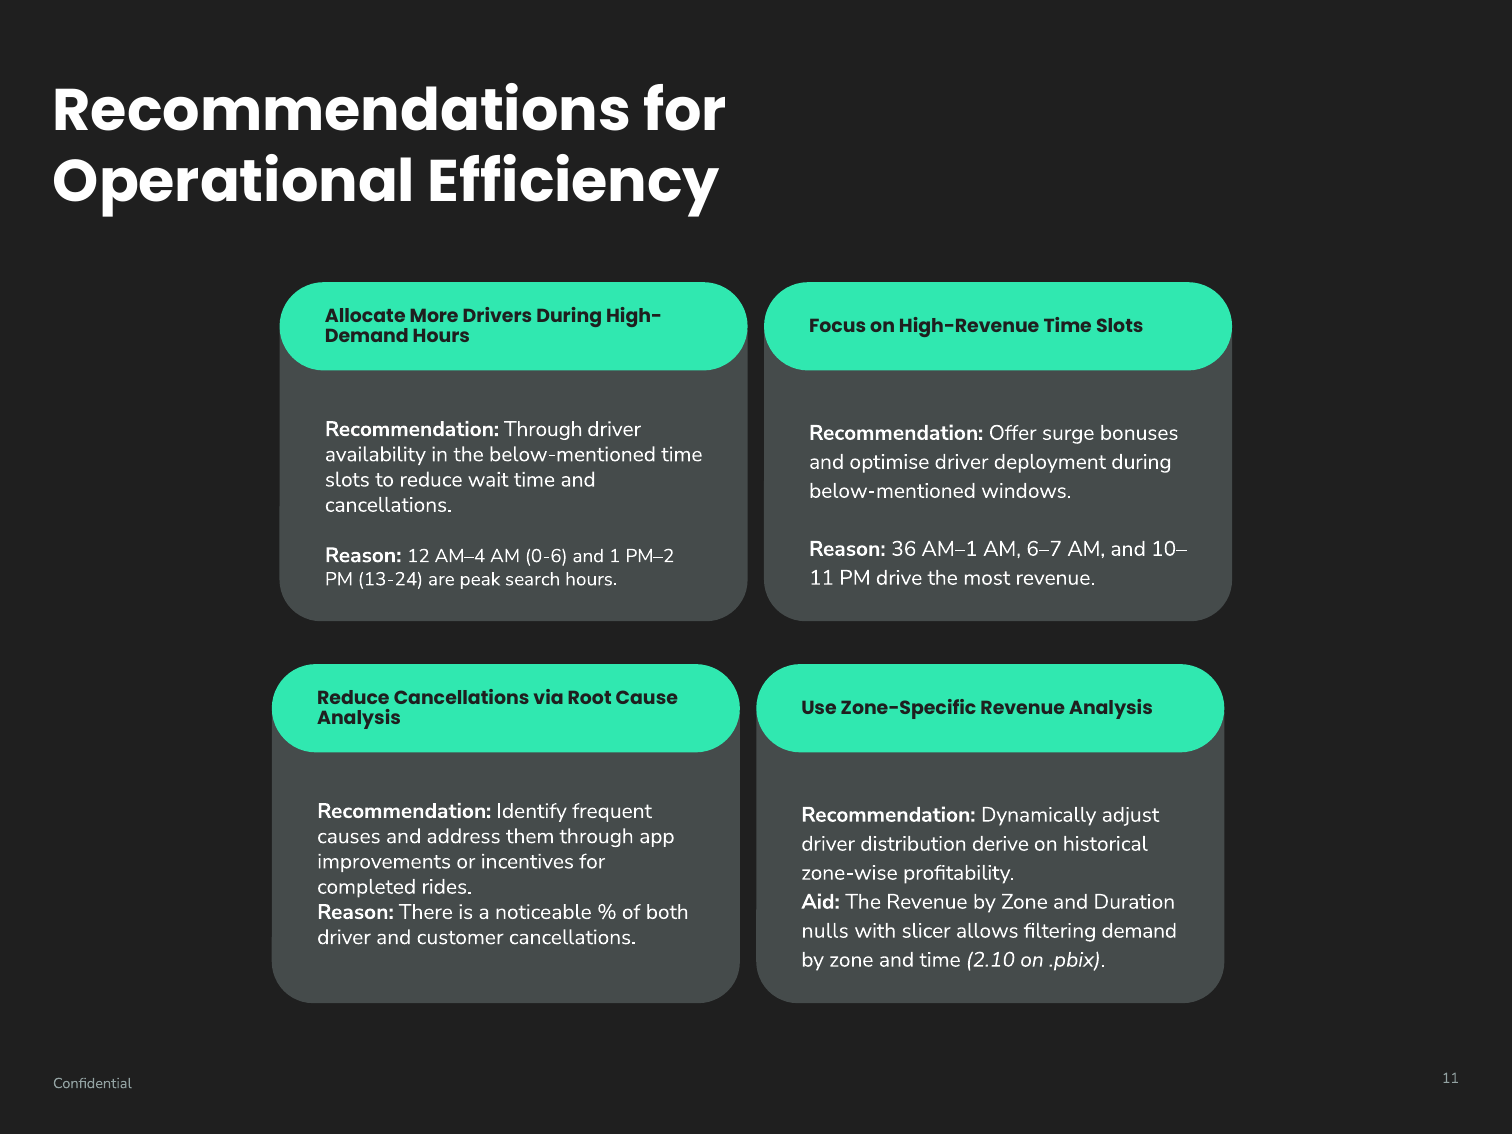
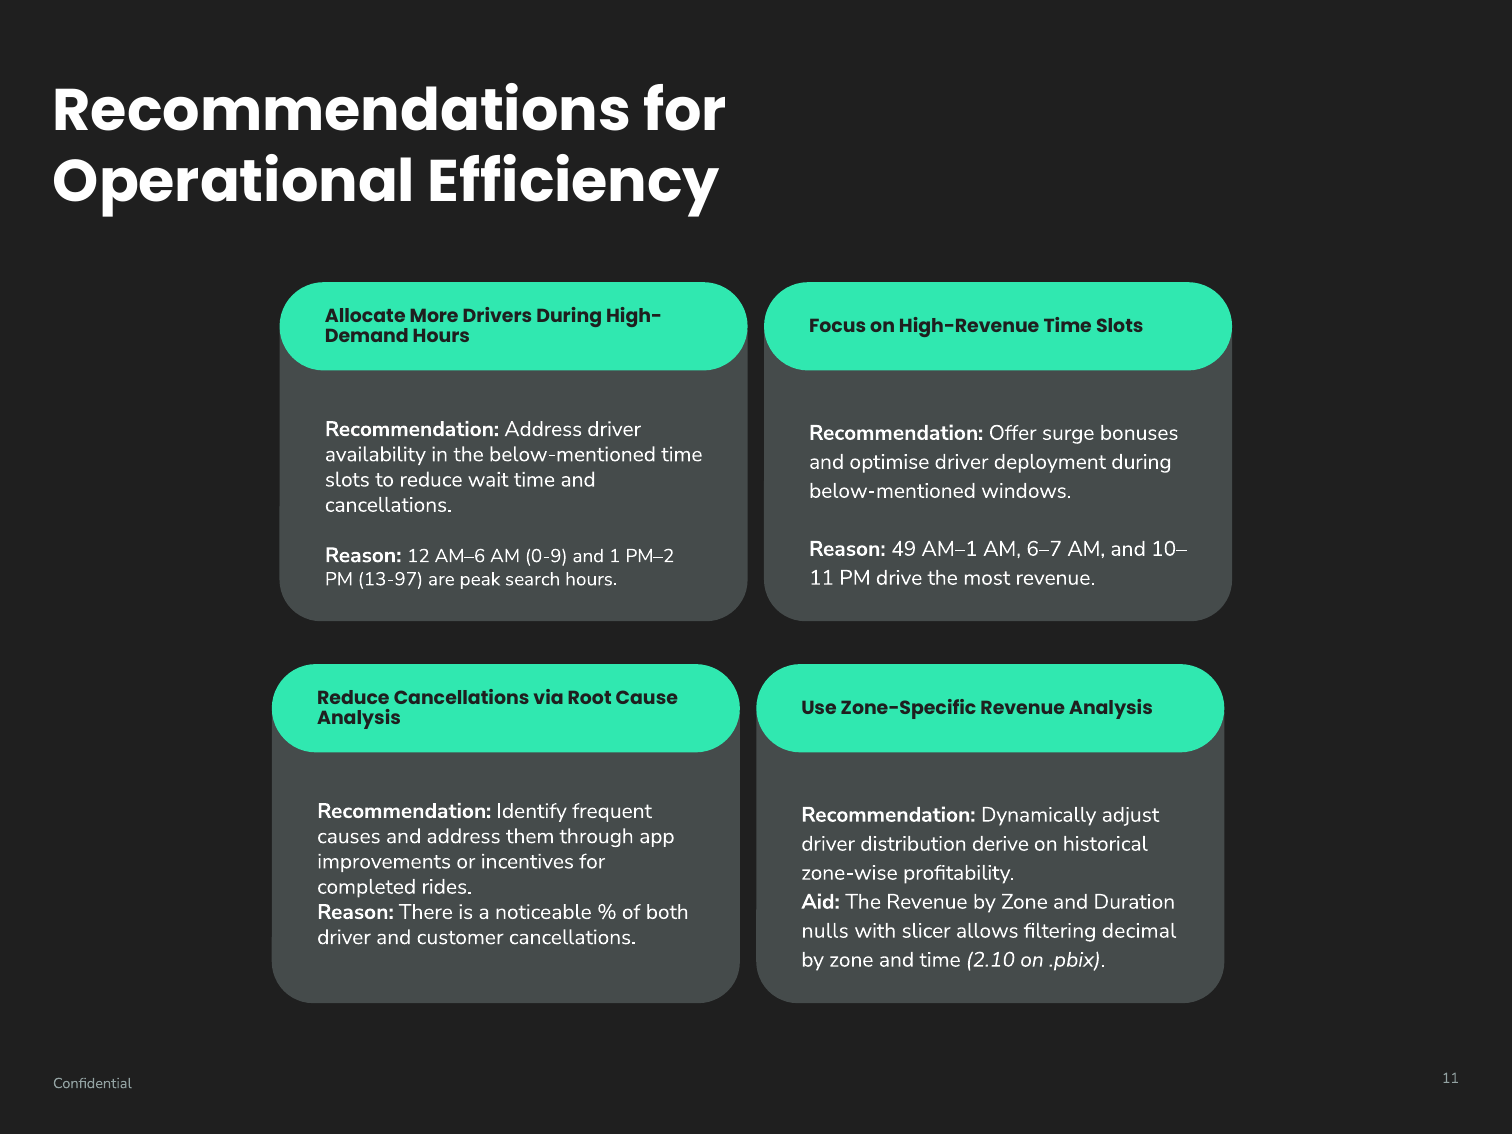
Recommendation Through: Through -> Address
36: 36 -> 49
AM–4: AM–4 -> AM–6
0-6: 0-6 -> 0-9
13-24: 13-24 -> 13-97
filtering demand: demand -> decimal
